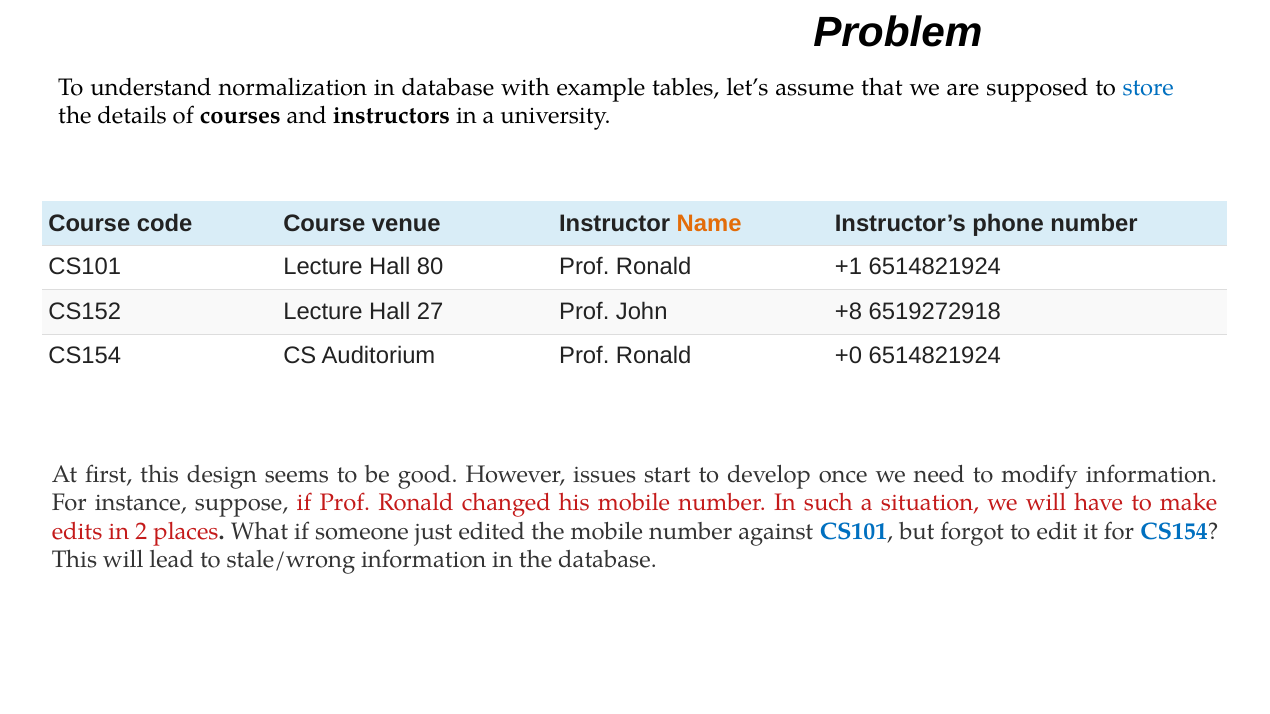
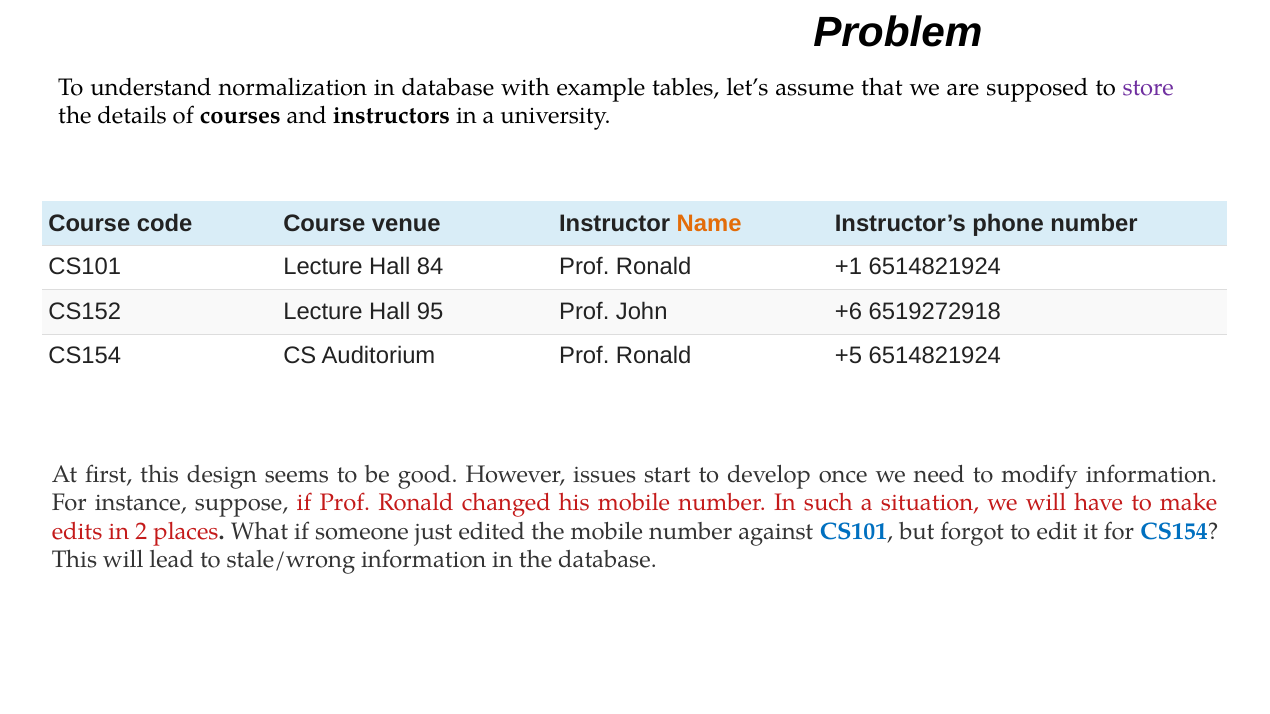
store colour: blue -> purple
80: 80 -> 84
27: 27 -> 95
+8: +8 -> +6
+0: +0 -> +5
